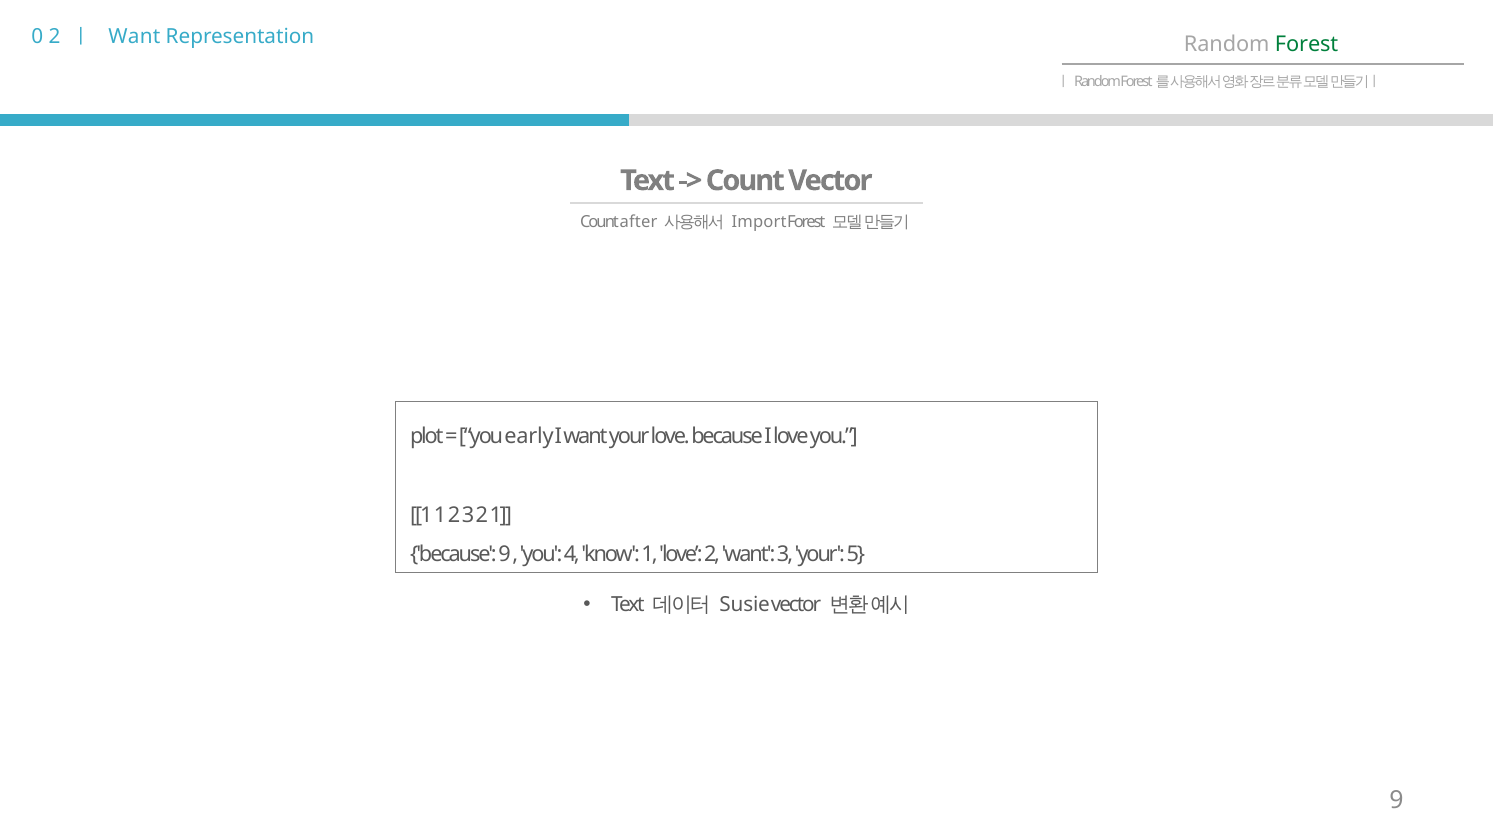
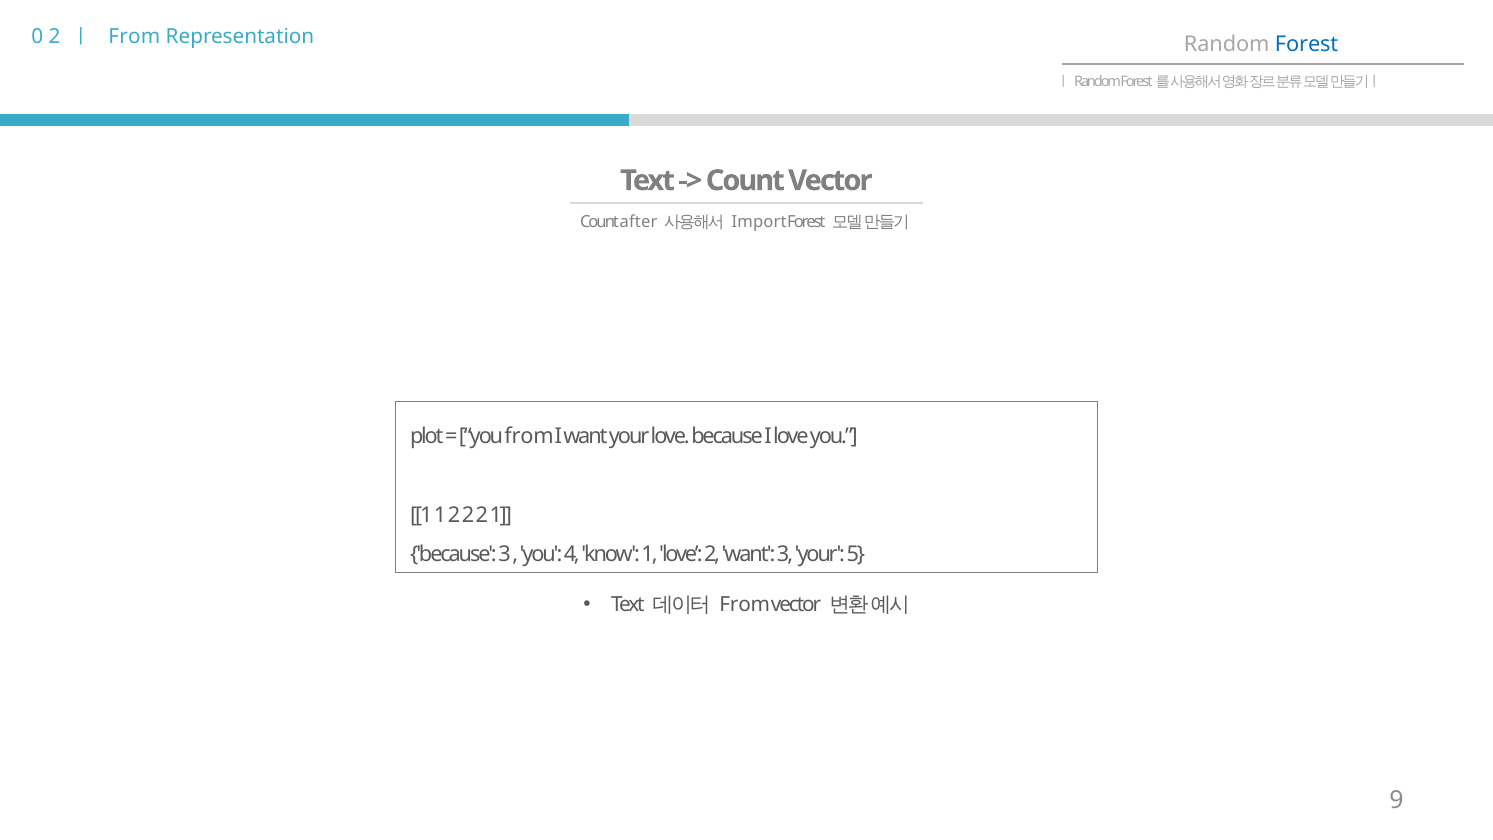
ㅣ Want: Want -> From
Forest at (1307, 44) colour: green -> blue
you early: early -> from
1 2 3: 3 -> 2
because 9: 9 -> 3
Susie at (745, 605): Susie -> From
